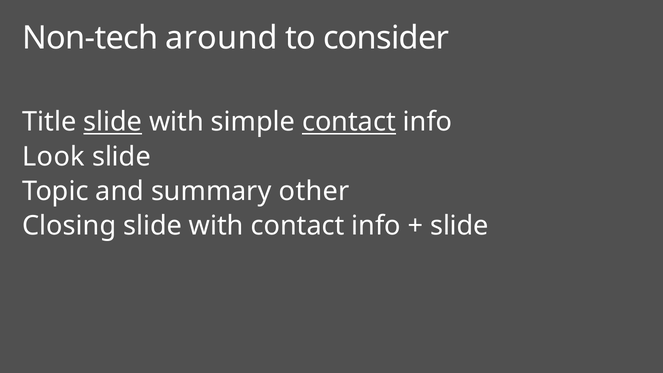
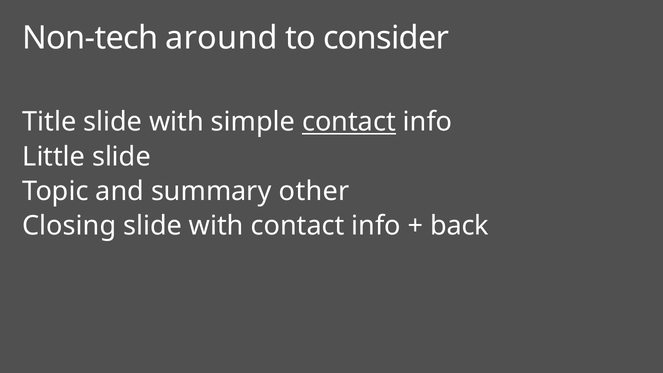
slide at (113, 122) underline: present -> none
Look: Look -> Little
slide at (459, 226): slide -> back
